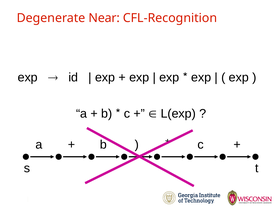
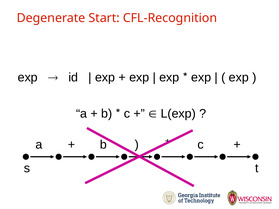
Near: Near -> Start
